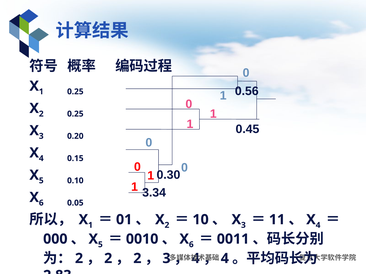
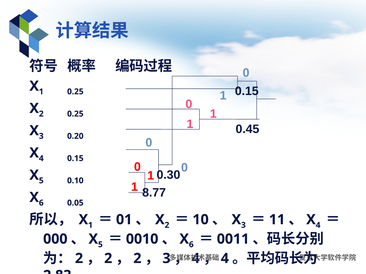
0.56 at (247, 91): 0.56 -> 0.15
3.34: 3.34 -> 8.77
